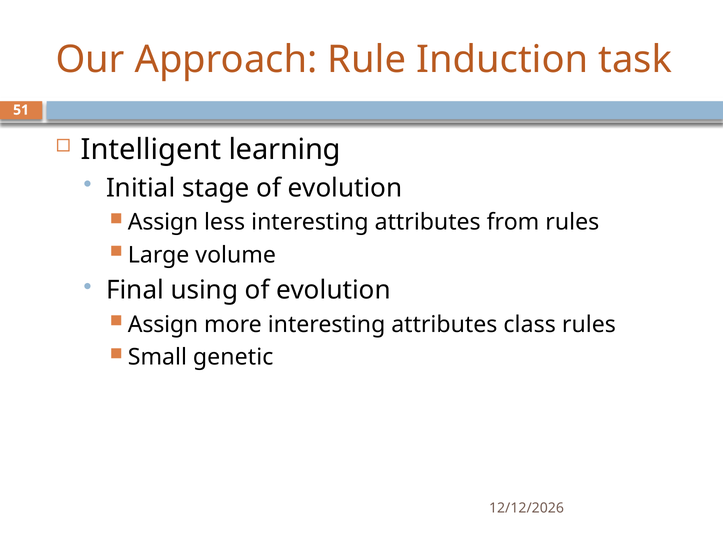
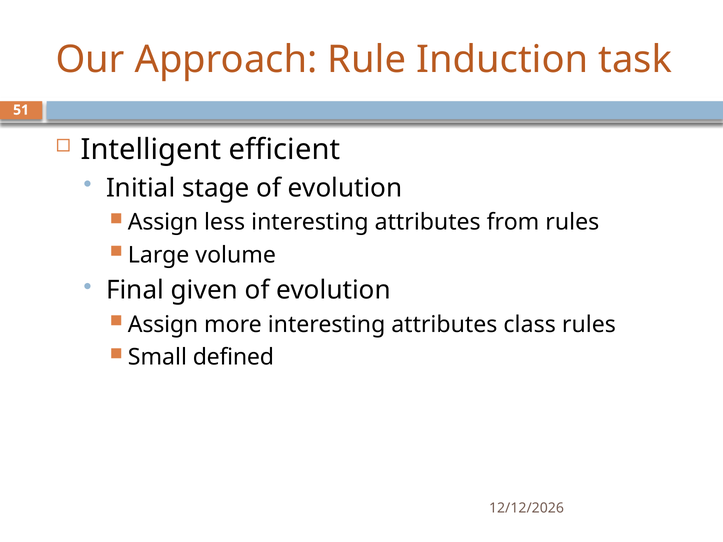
learning: learning -> efficient
using: using -> given
genetic: genetic -> defined
